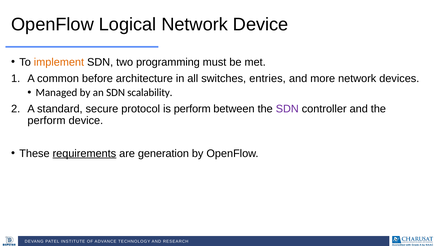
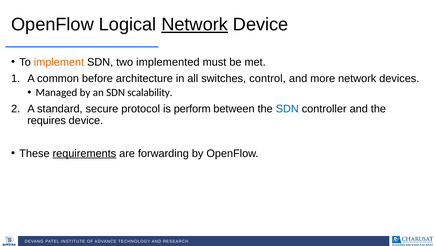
Network at (195, 24) underline: none -> present
programming: programming -> implemented
entries: entries -> control
SDN at (287, 109) colour: purple -> blue
perform at (47, 120): perform -> requires
generation: generation -> forwarding
